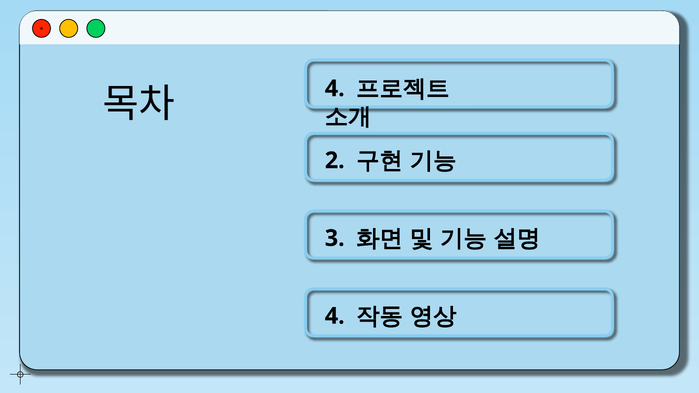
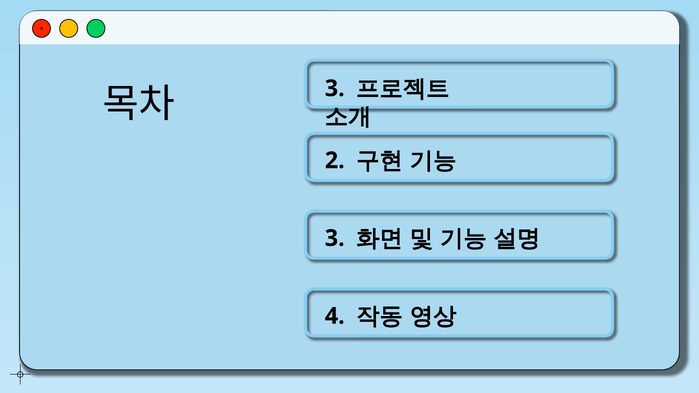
4 at (335, 88): 4 -> 3
